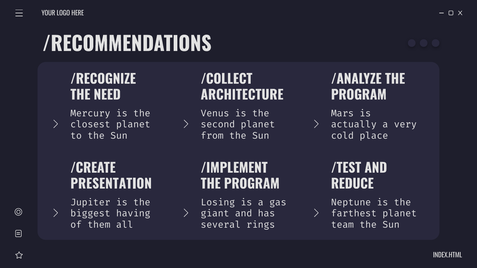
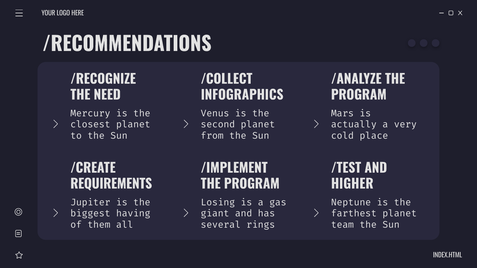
ARCHITECTURE: ARCHITECTURE -> INFOGRAPHICS
PRESENTATION: PRESENTATION -> REQUIREMENTS
REDUCE: REDUCE -> HIGHER
